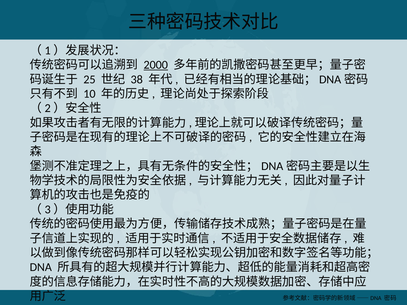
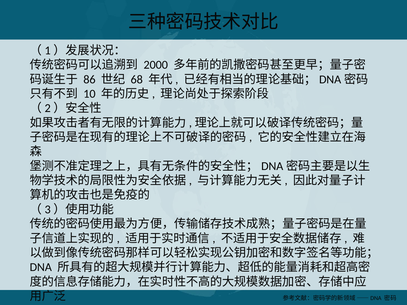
2000 underline: present -> none
25: 25 -> 86
38: 38 -> 68
